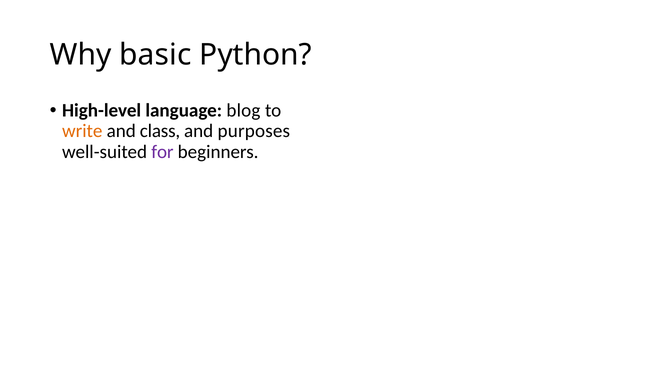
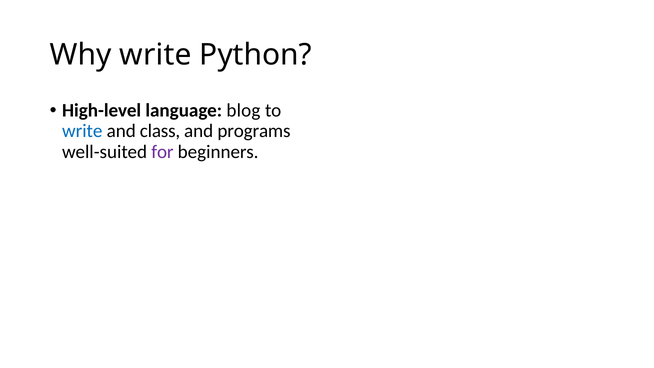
Why basic: basic -> write
write at (82, 131) colour: orange -> blue
purposes: purposes -> programs
